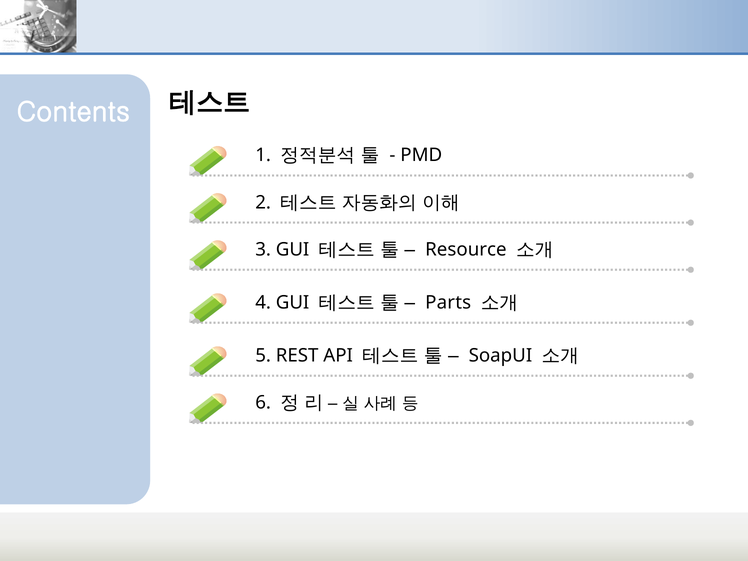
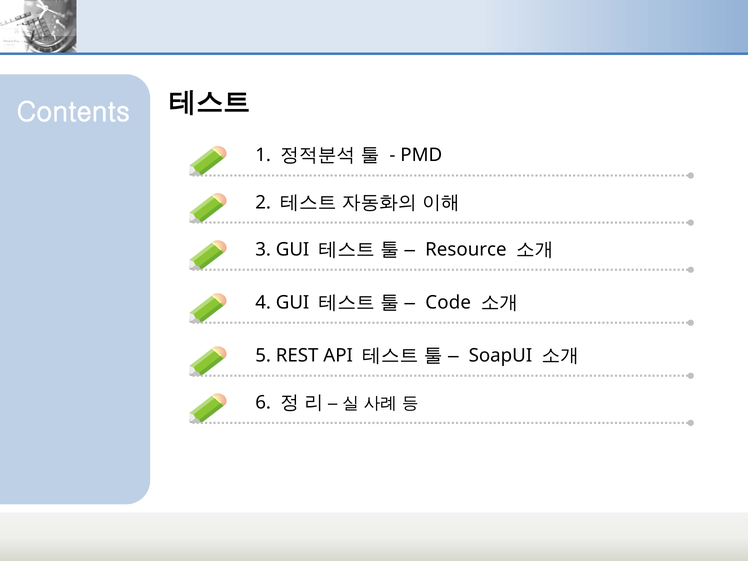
Parts: Parts -> Code
